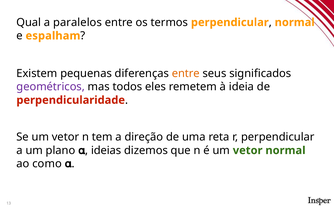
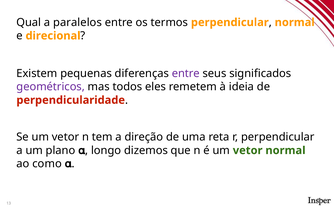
espalham: espalham -> direcional
entre at (186, 73) colour: orange -> purple
ideias: ideias -> longo
